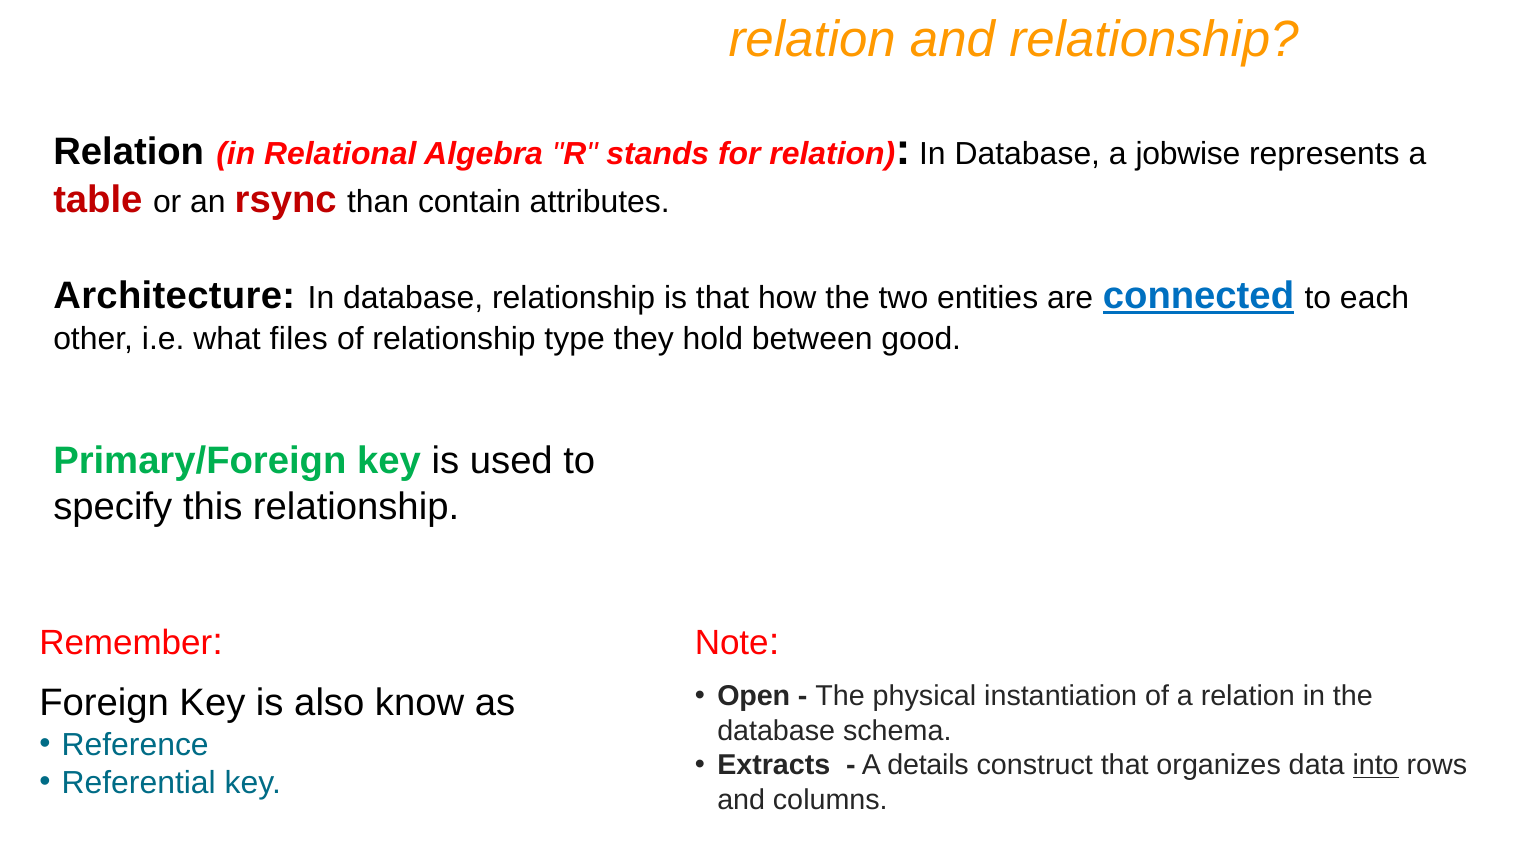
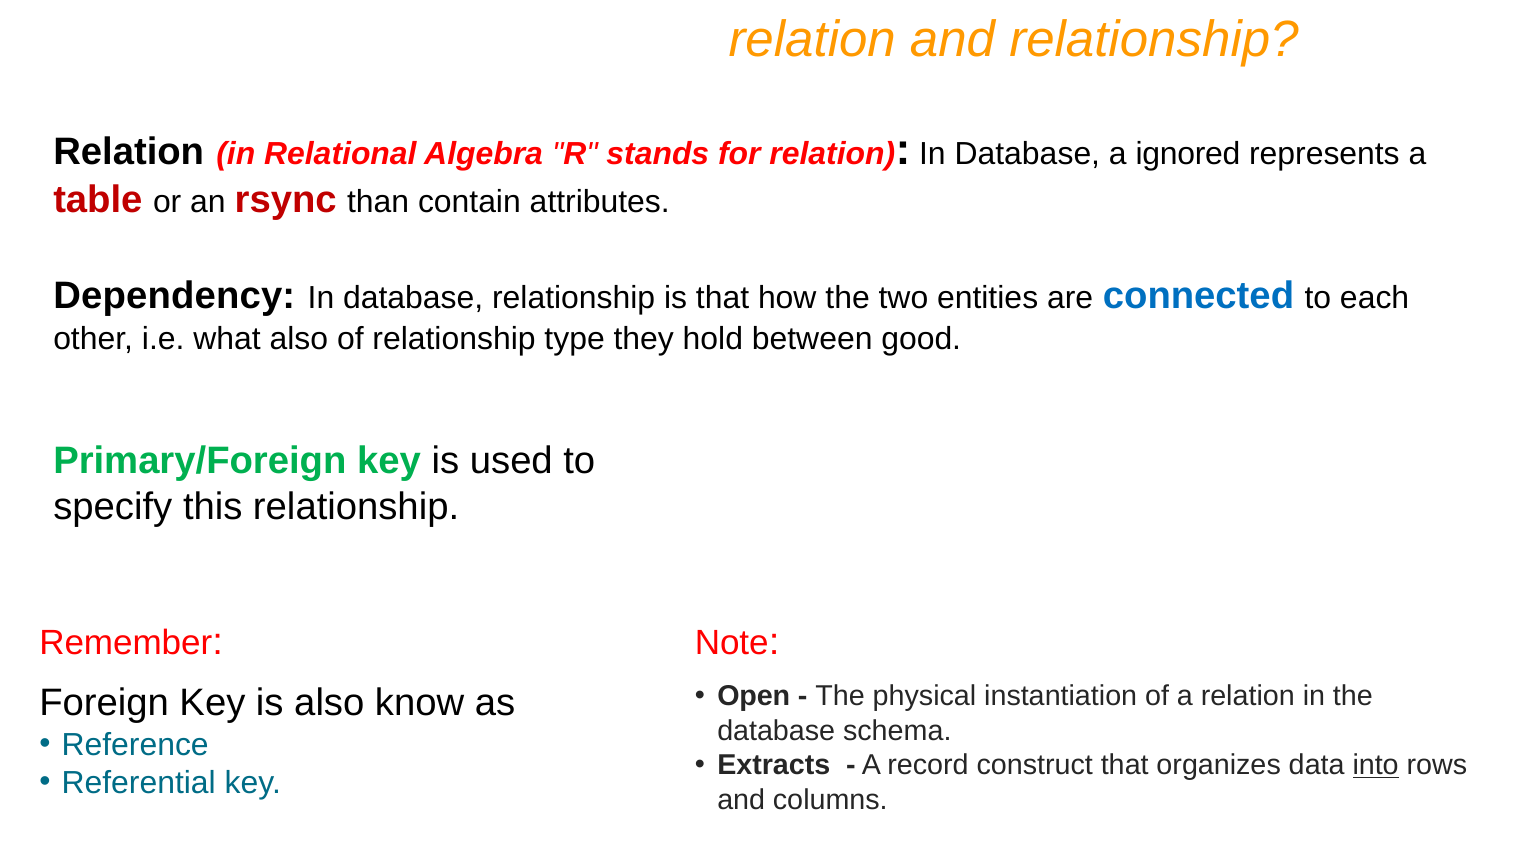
jobwise: jobwise -> ignored
Architecture: Architecture -> Dependency
connected underline: present -> none
what files: files -> also
details: details -> record
